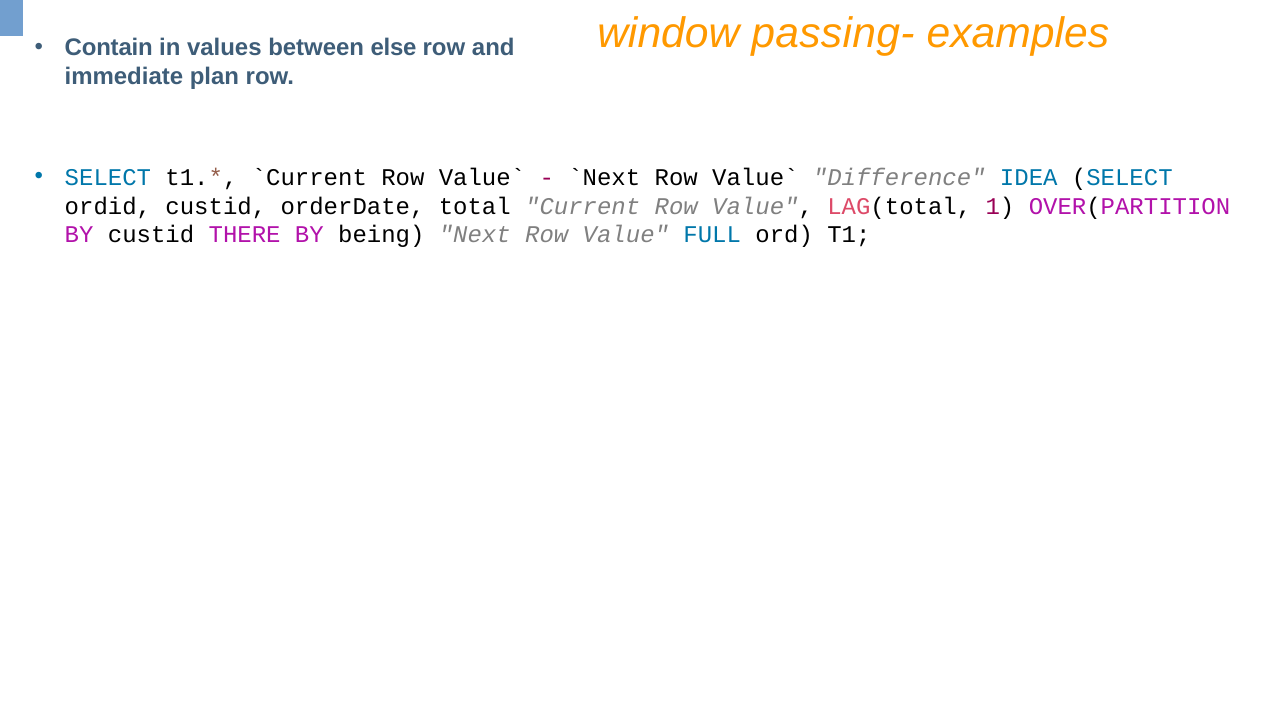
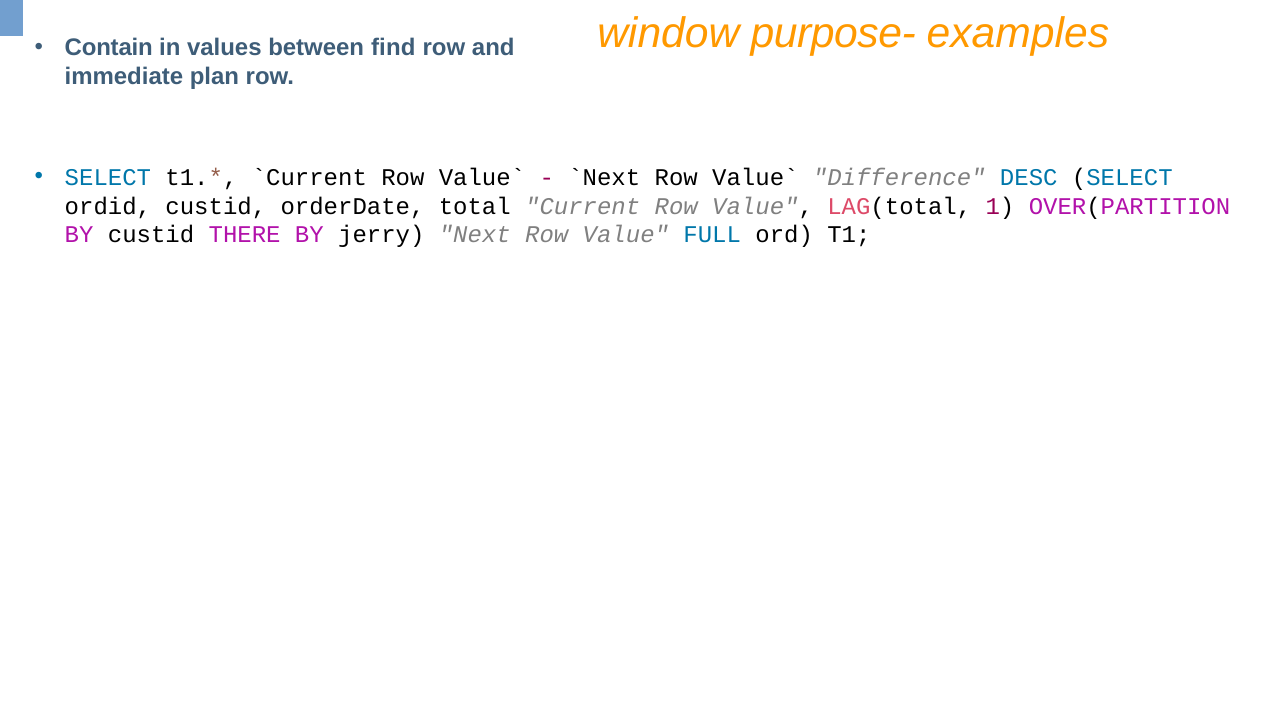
passing-: passing- -> purpose-
else: else -> find
IDEA: IDEA -> DESC
being: being -> jerry
